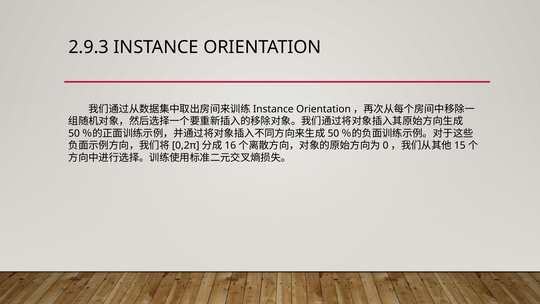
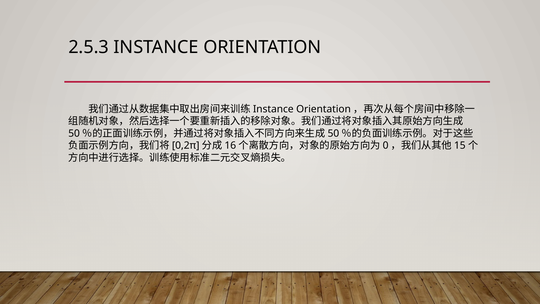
2.9.3: 2.9.3 -> 2.5.3
